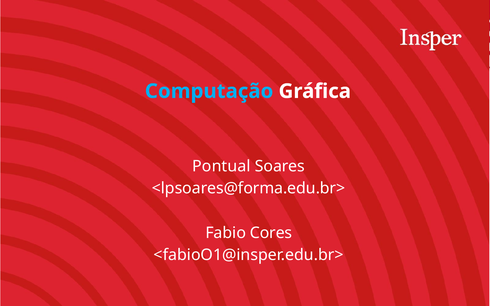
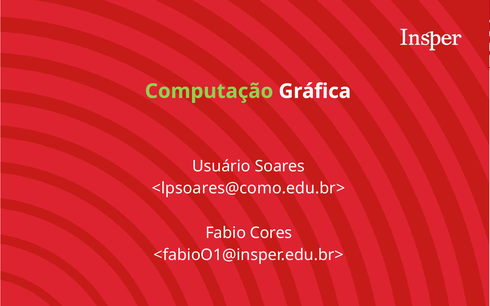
Computação colour: light blue -> light green
Pontual: Pontual -> Usuário
<lpsoares@forma.edu.br>: <lpsoares@forma.edu.br> -> <lpsoares@como.edu.br>
